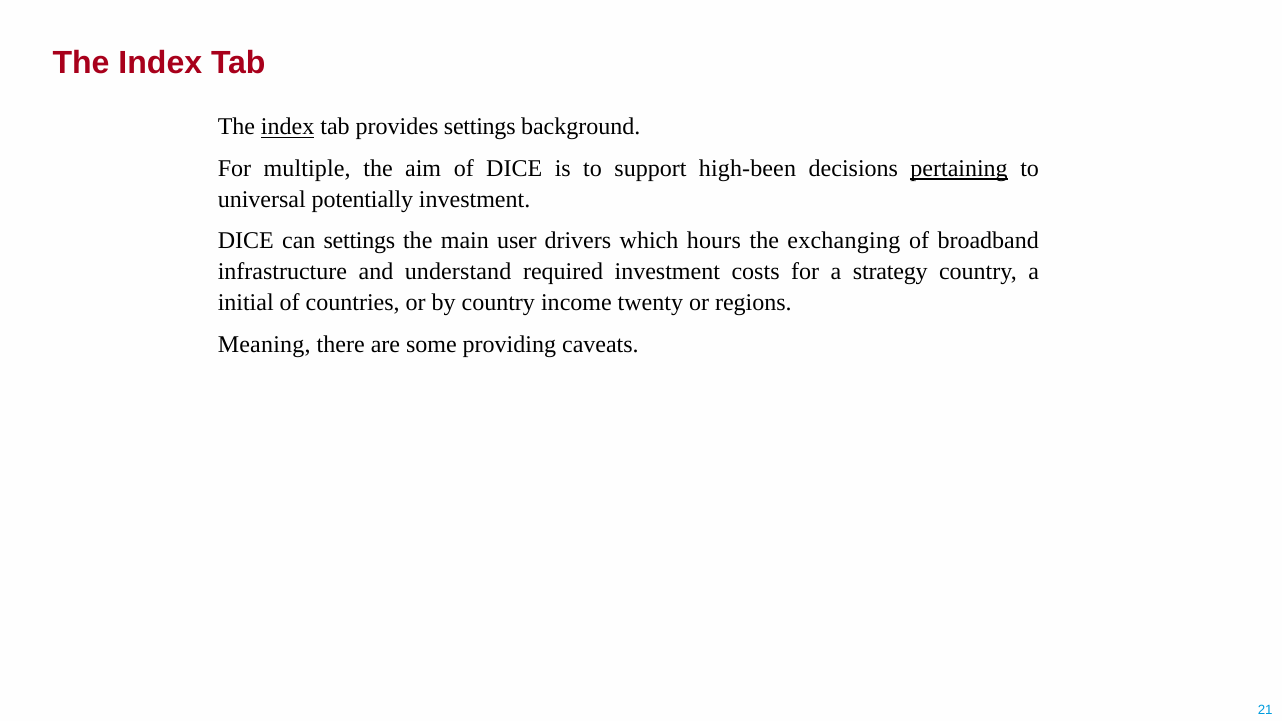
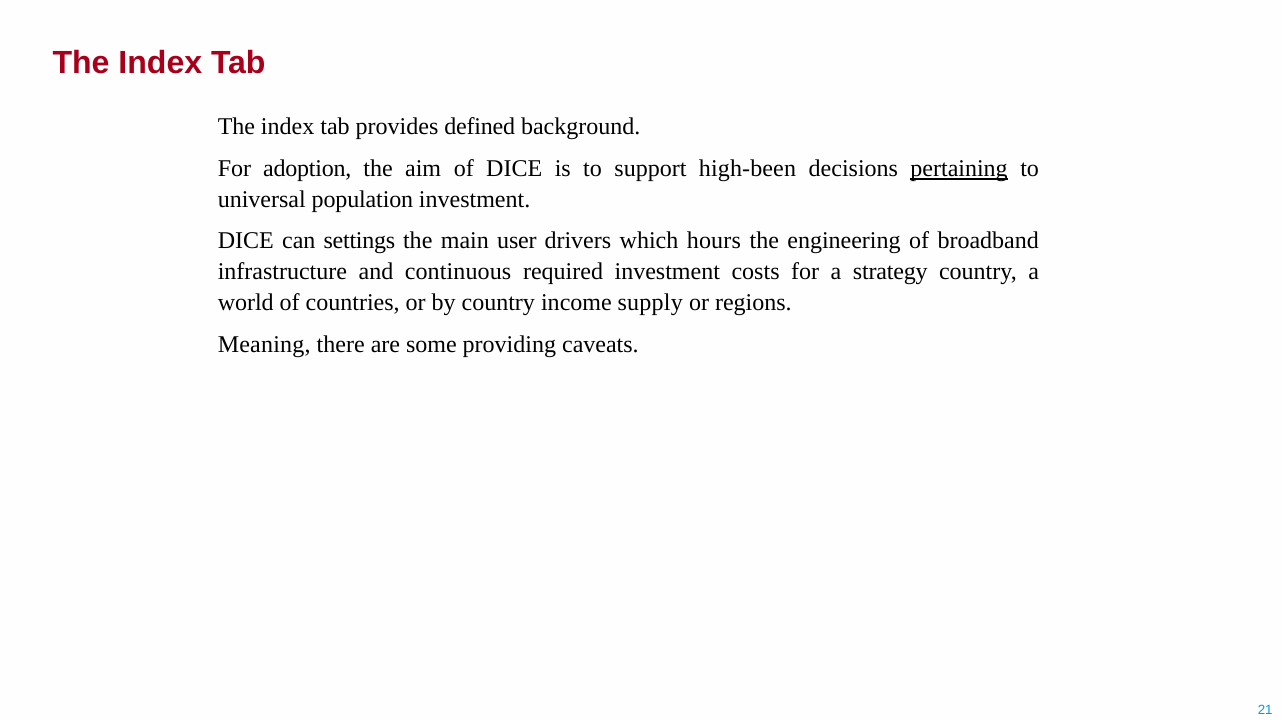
index at (288, 127) underline: present -> none
provides settings: settings -> defined
multiple: multiple -> adoption
potentially: potentially -> population
exchanging: exchanging -> engineering
understand: understand -> continuous
initial: initial -> world
twenty: twenty -> supply
